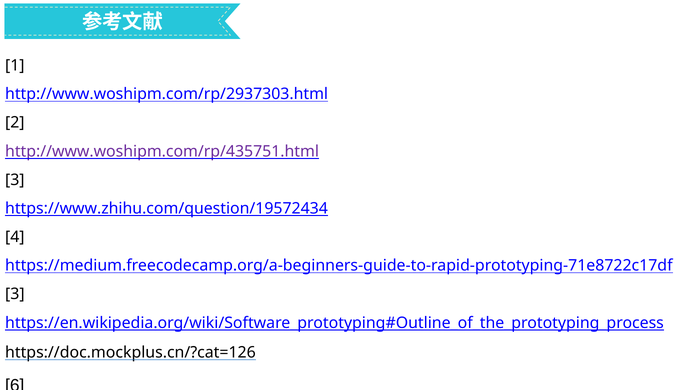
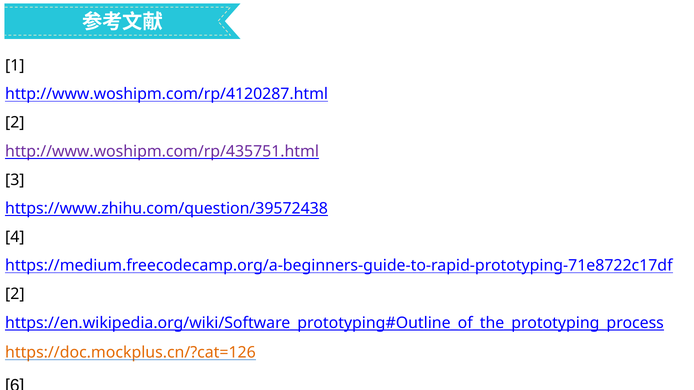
http://www.woshipm.com/rp/2937303.html: http://www.woshipm.com/rp/2937303.html -> http://www.woshipm.com/rp/4120287.html
https://www.zhihu.com/question/19572434: https://www.zhihu.com/question/19572434 -> https://www.zhihu.com/question/39572438
3 at (15, 294): 3 -> 2
https://doc.mockplus.cn/?cat=126 colour: black -> orange
